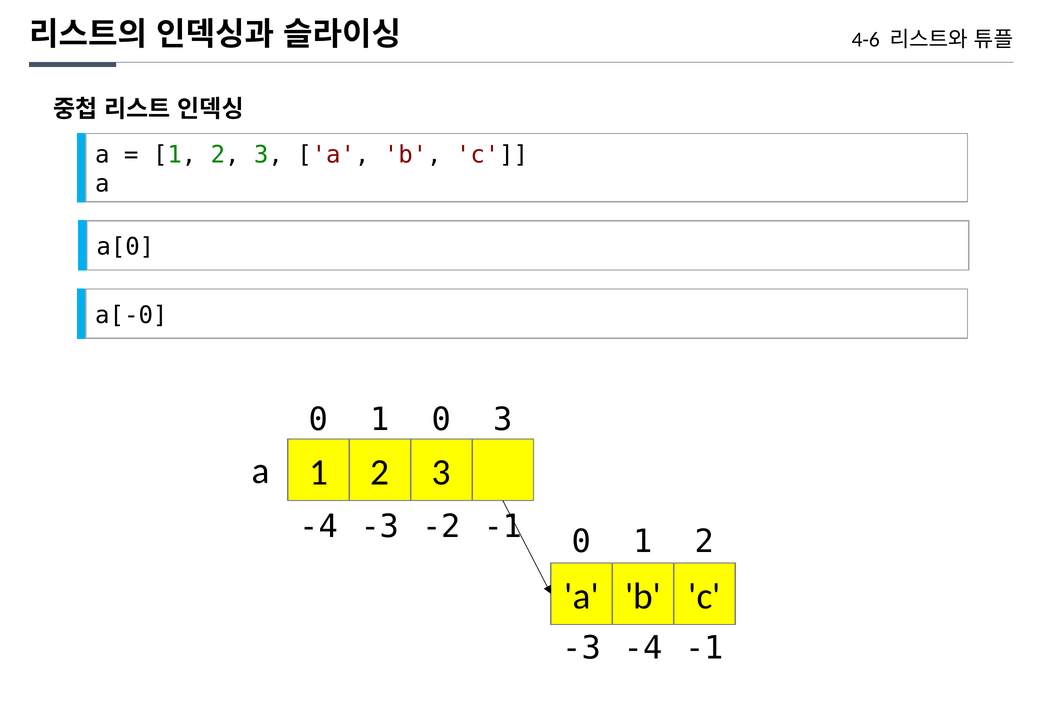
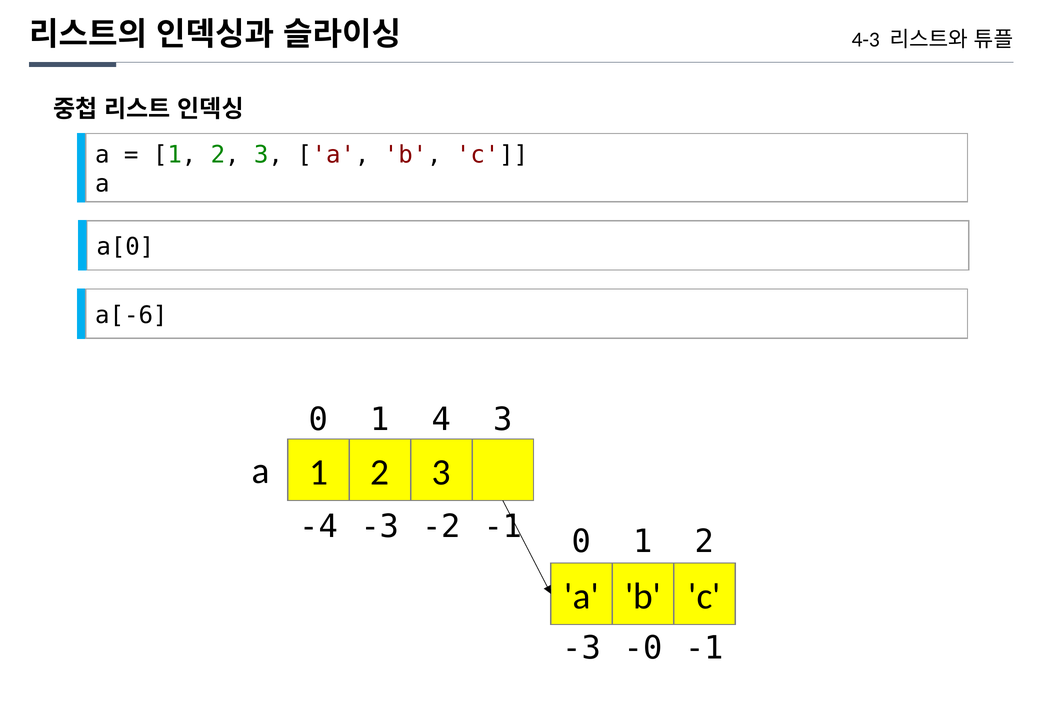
4-6: 4-6 -> 4-3
a[-0: a[-0 -> a[-6
1 0: 0 -> 4
-3 -4: -4 -> -0
